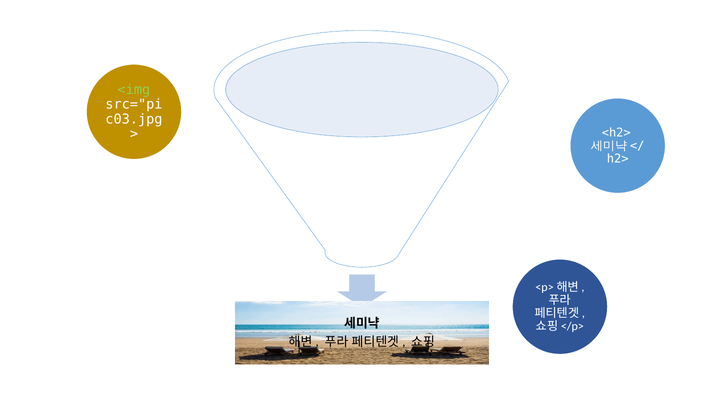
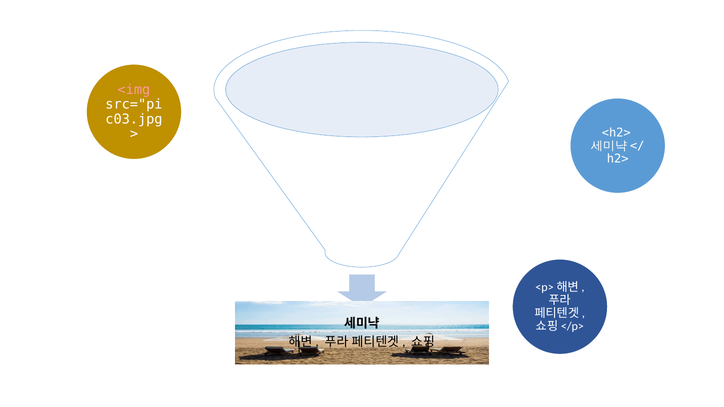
<img colour: light green -> pink
